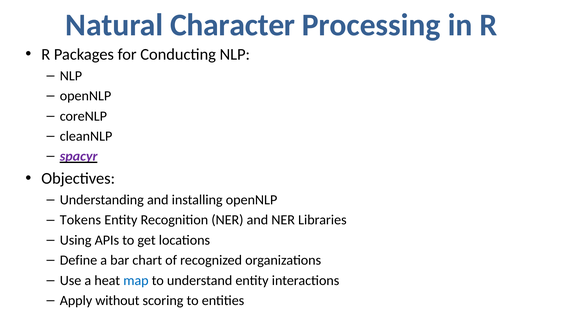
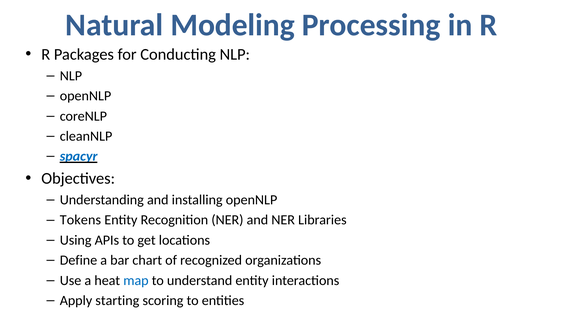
Character: Character -> Modeling
spacyr colour: purple -> blue
without: without -> starting
